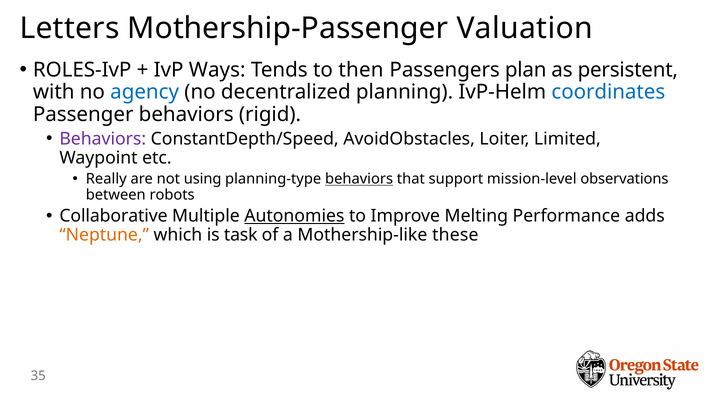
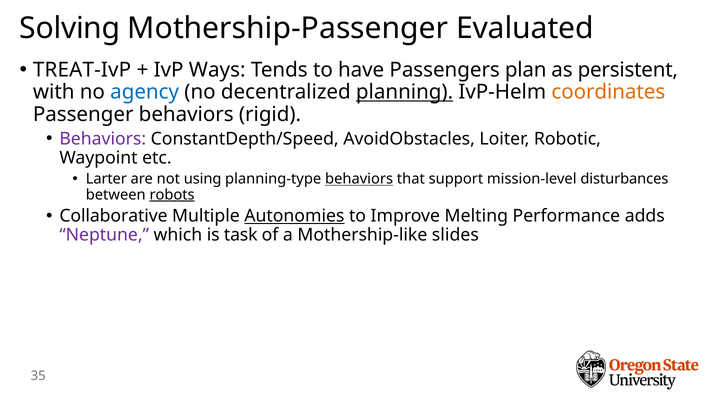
Letters: Letters -> Solving
Valuation: Valuation -> Evaluated
ROLES-IvP: ROLES-IvP -> TREAT-IvP
then: then -> have
planning underline: none -> present
coordinates colour: blue -> orange
Limited: Limited -> Robotic
Really: Really -> Larter
observations: observations -> disturbances
robots underline: none -> present
Neptune colour: orange -> purple
these: these -> slides
